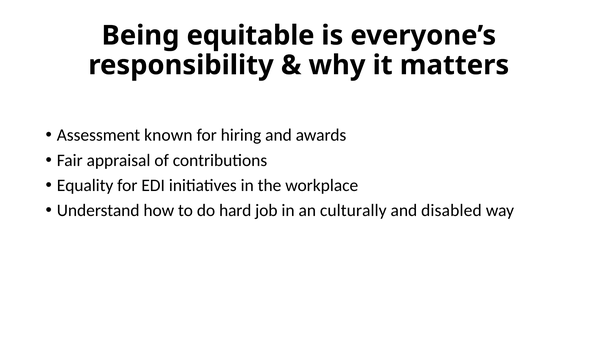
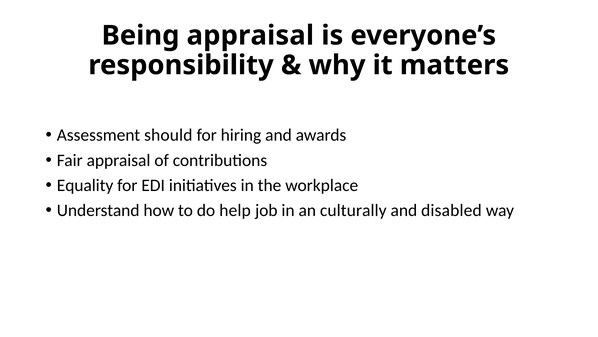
Being equitable: equitable -> appraisal
known: known -> should
hard: hard -> help
